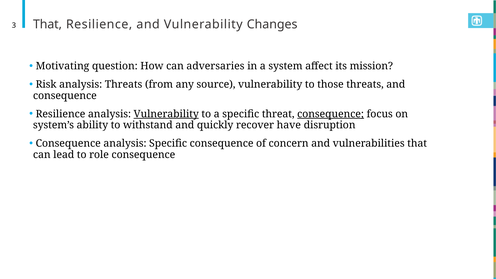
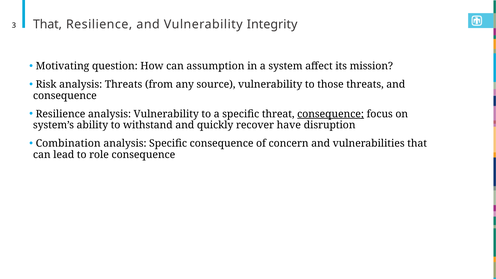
Changes: Changes -> Integrity
adversaries: adversaries -> assumption
Vulnerability at (166, 114) underline: present -> none
Consequence at (68, 144): Consequence -> Combination
